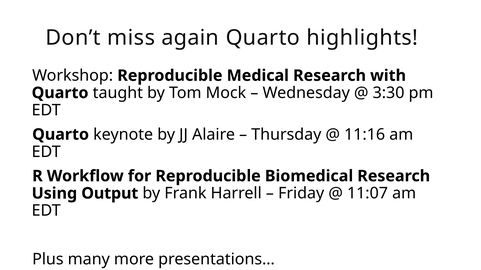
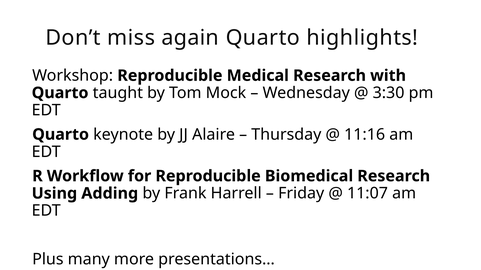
Output: Output -> Adding
